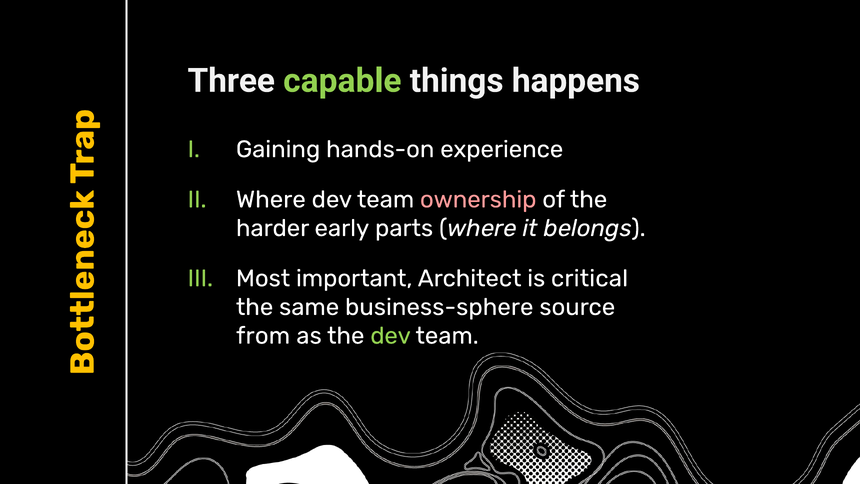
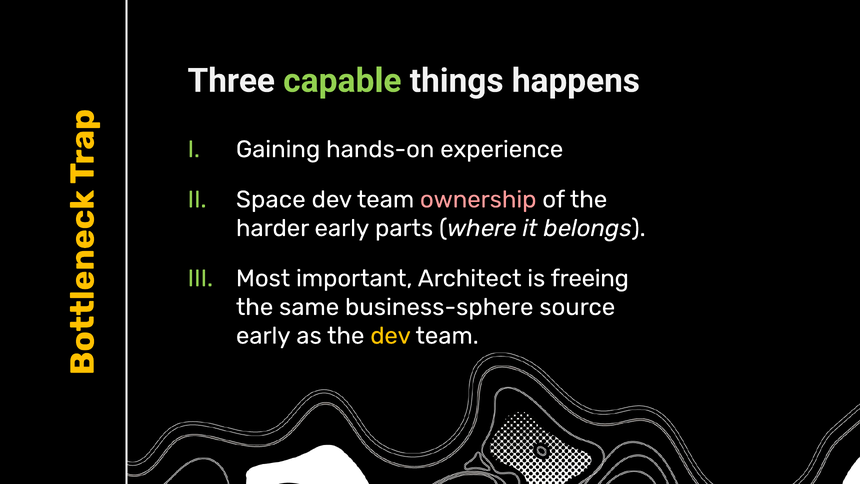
Where at (271, 199): Where -> Space
critical: critical -> freeing
from at (263, 336): from -> early
dev at (391, 336) colour: light green -> yellow
